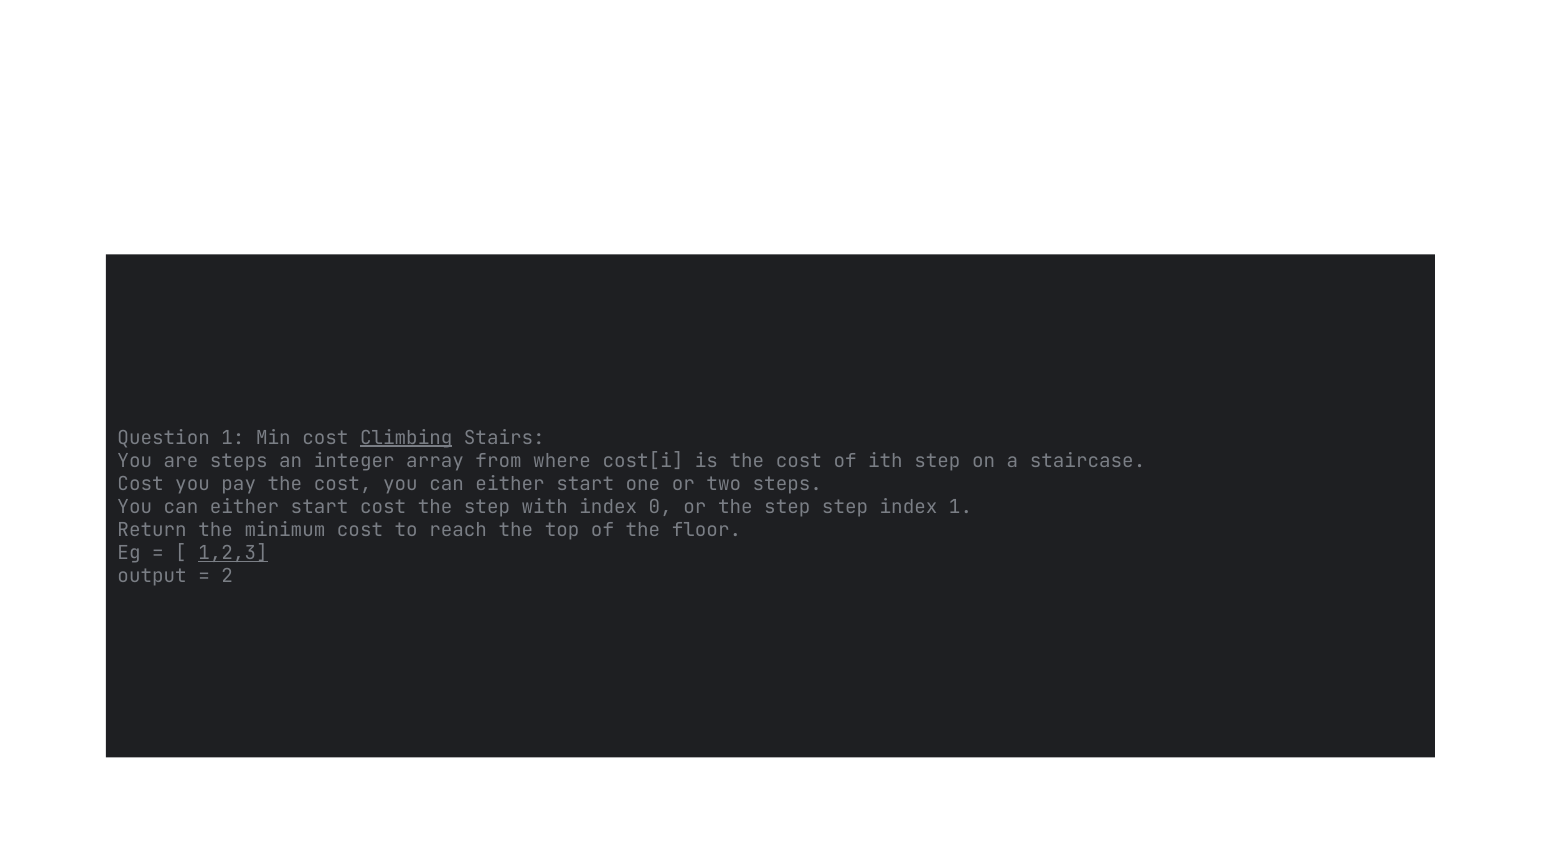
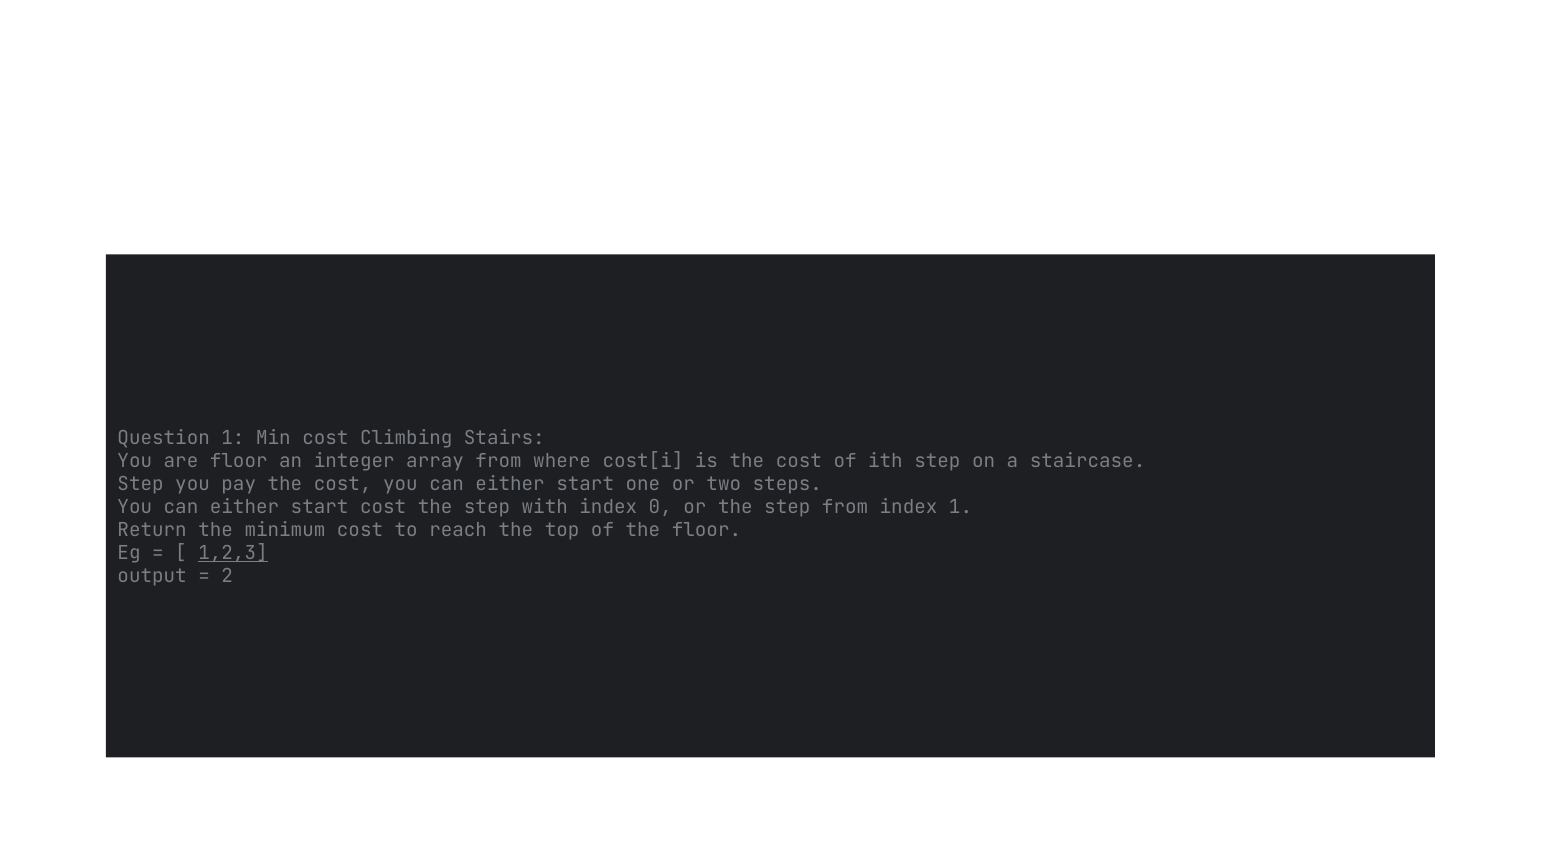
Climbing underline: present -> none
are steps: steps -> floor
Cost at (141, 484): Cost -> Step
step step: step -> from
